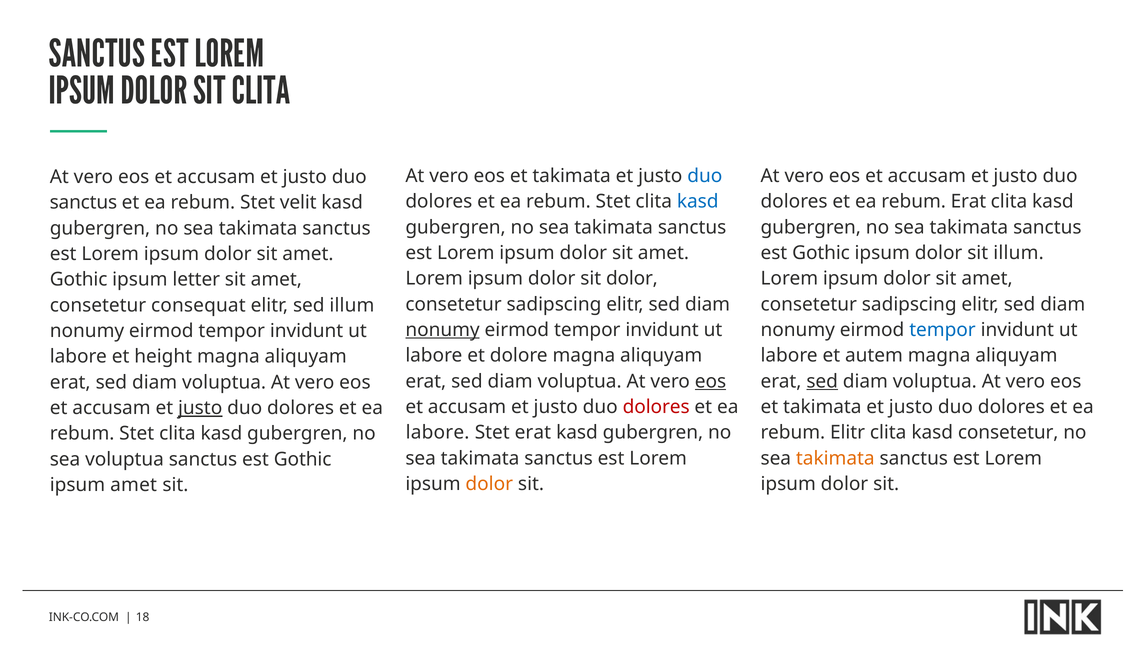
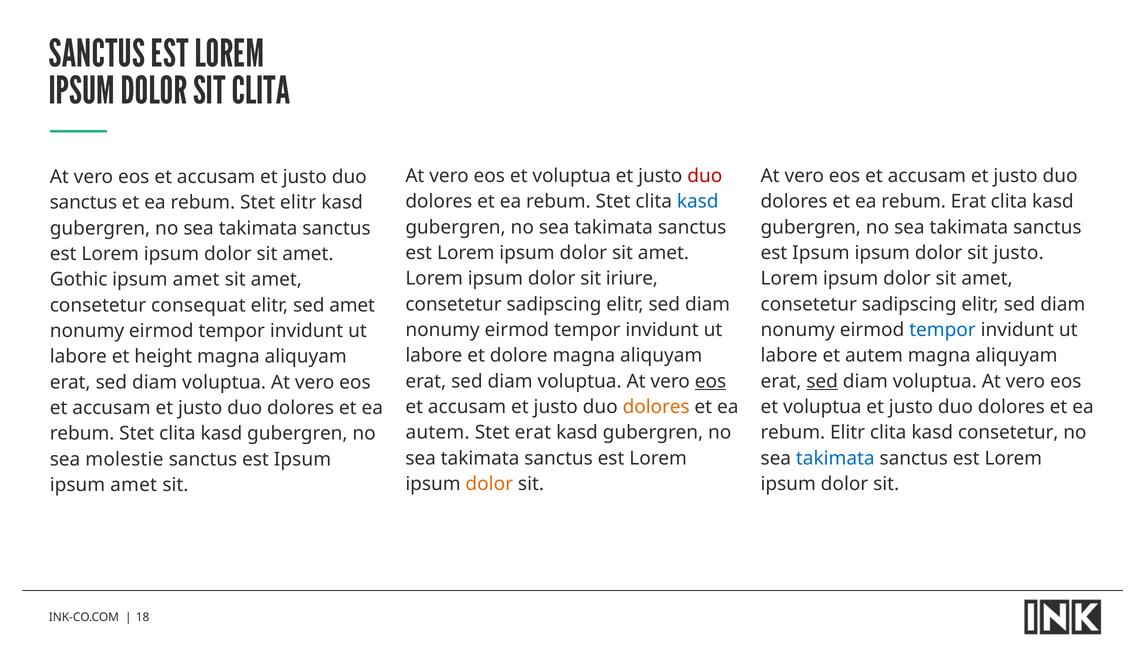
takimata at (572, 176): takimata -> voluptua
duo at (705, 176) colour: blue -> red
Stet velit: velit -> elitr
Gothic at (821, 253): Gothic -> Ipsum
sit illum: illum -> justo
sit dolor: dolor -> iriure
letter at (196, 279): letter -> amet
sed illum: illum -> amet
nonumy at (443, 330) underline: present -> none
dolores at (656, 407) colour: red -> orange
takimata at (822, 407): takimata -> voluptua
justo at (200, 408) underline: present -> none
labore at (438, 432): labore -> autem
takimata at (835, 458) colour: orange -> blue
sea voluptua: voluptua -> molestie
Gothic at (303, 459): Gothic -> Ipsum
